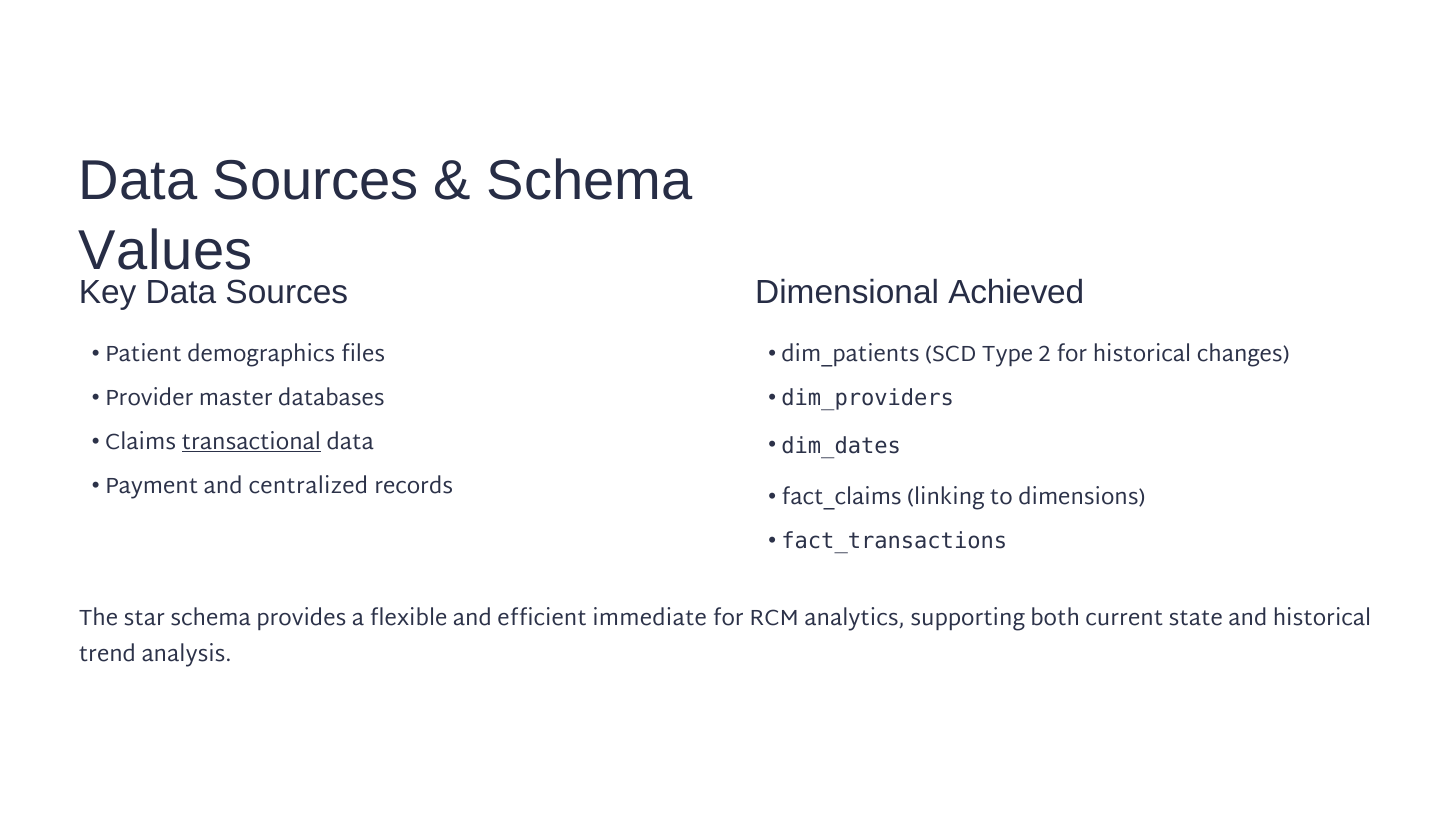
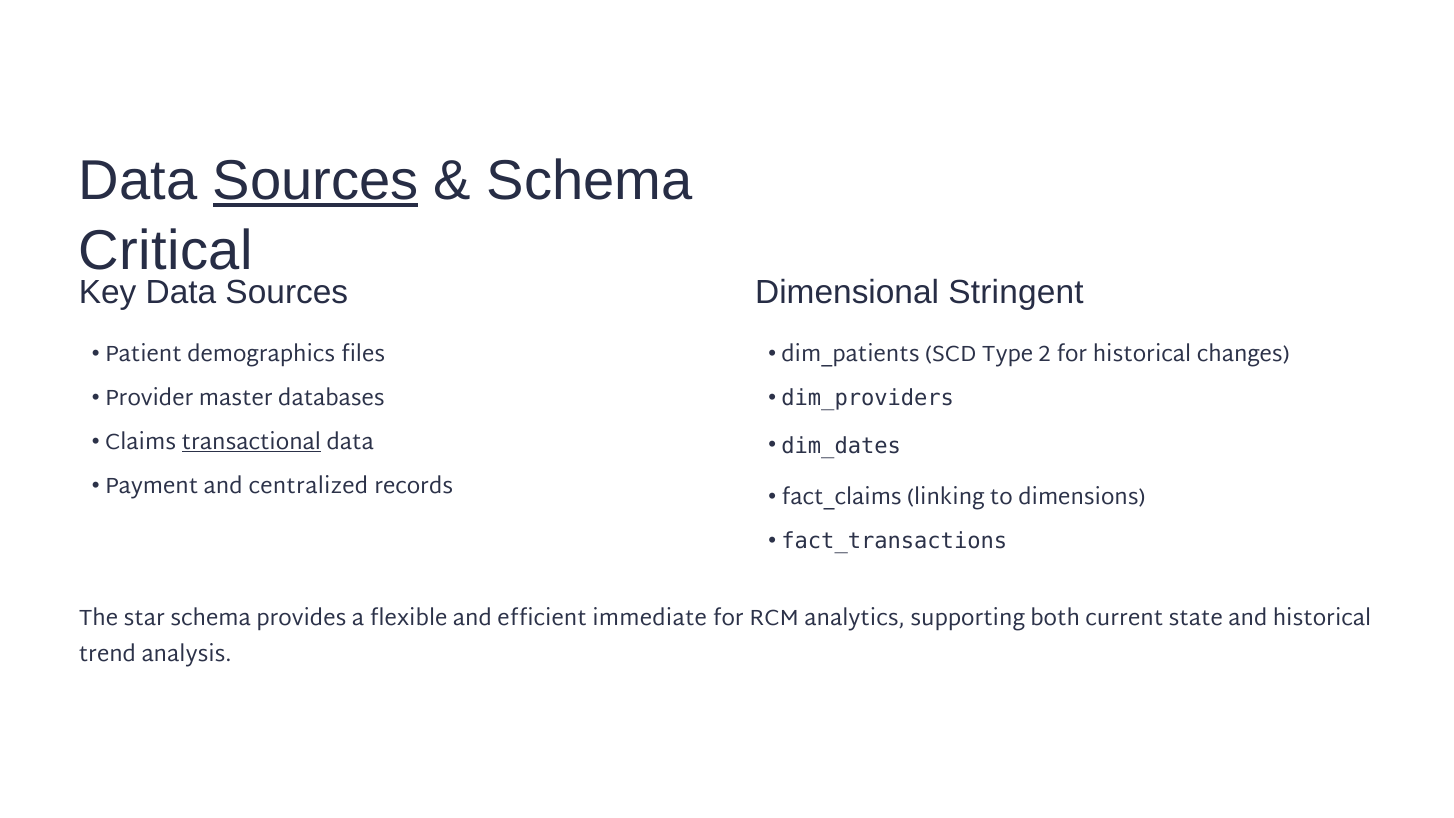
Sources at (316, 181) underline: none -> present
Values: Values -> Critical
Achieved: Achieved -> Stringent
